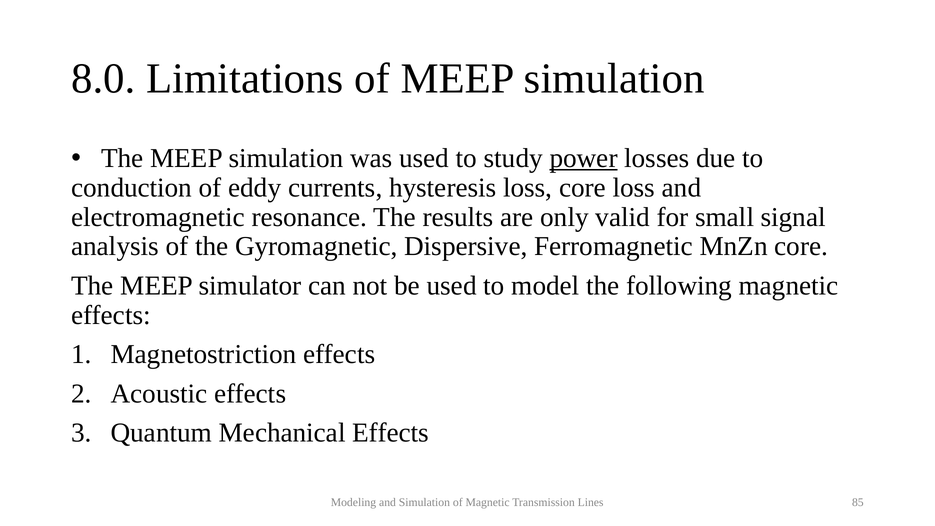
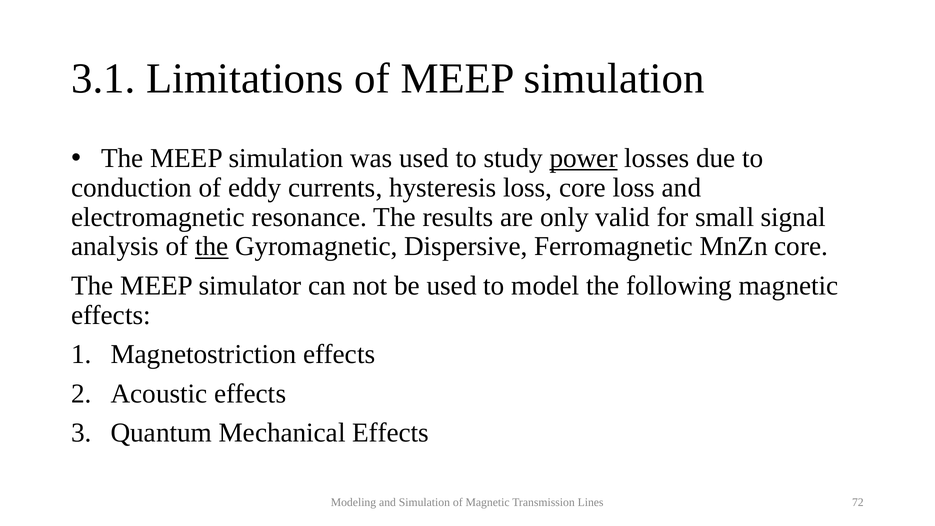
8.0: 8.0 -> 3.1
the at (212, 246) underline: none -> present
85: 85 -> 72
